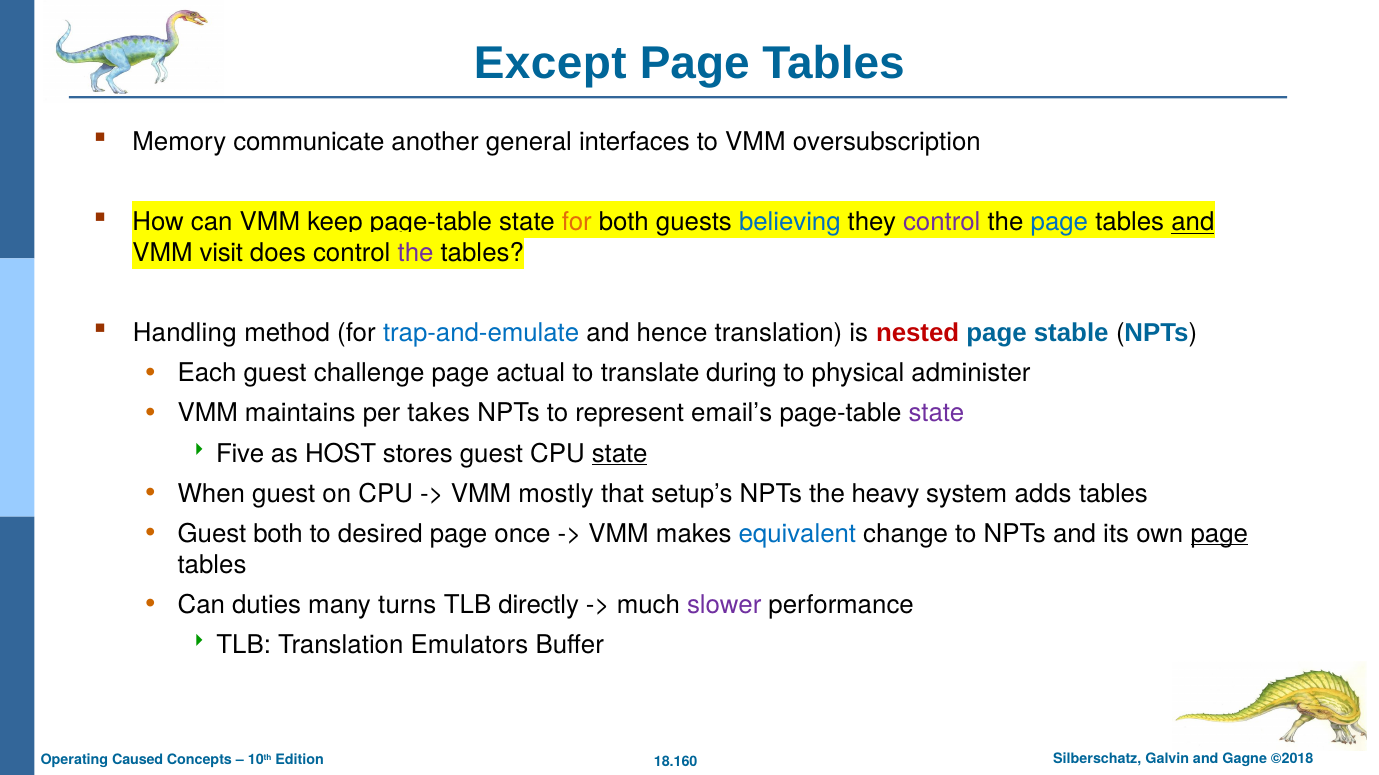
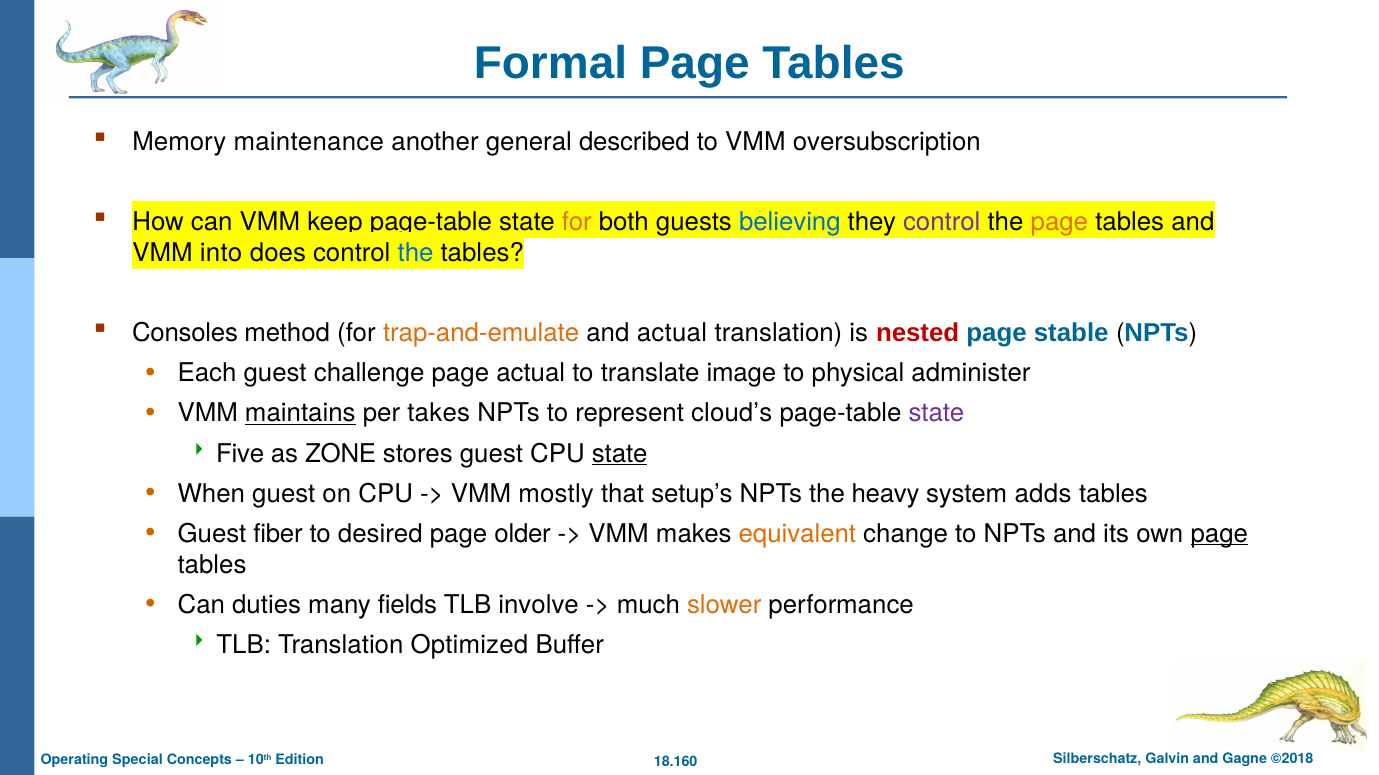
Except: Except -> Formal
communicate: communicate -> maintenance
interfaces: interfaces -> described
page at (1059, 223) colour: blue -> orange
and at (1193, 223) underline: present -> none
visit: visit -> into
the at (416, 254) colour: purple -> blue
Handling: Handling -> Consoles
trap-and-emulate colour: blue -> orange
and hence: hence -> actual
during: during -> image
maintains underline: none -> present
email’s: email’s -> cloud’s
HOST: HOST -> ZONE
Guest both: both -> fiber
once: once -> older
equivalent colour: blue -> orange
turns: turns -> fields
directly: directly -> involve
slower colour: purple -> orange
Emulators: Emulators -> Optimized
Caused: Caused -> Special
